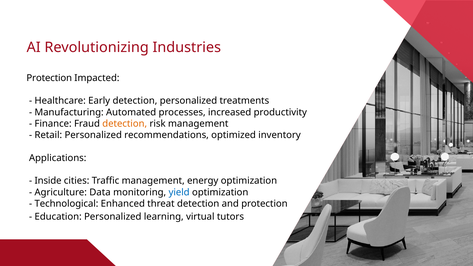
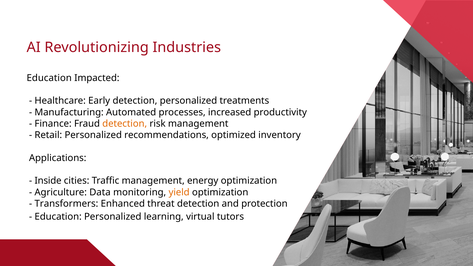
Protection at (49, 78): Protection -> Education
yield colour: blue -> orange
Technological: Technological -> Transformers
